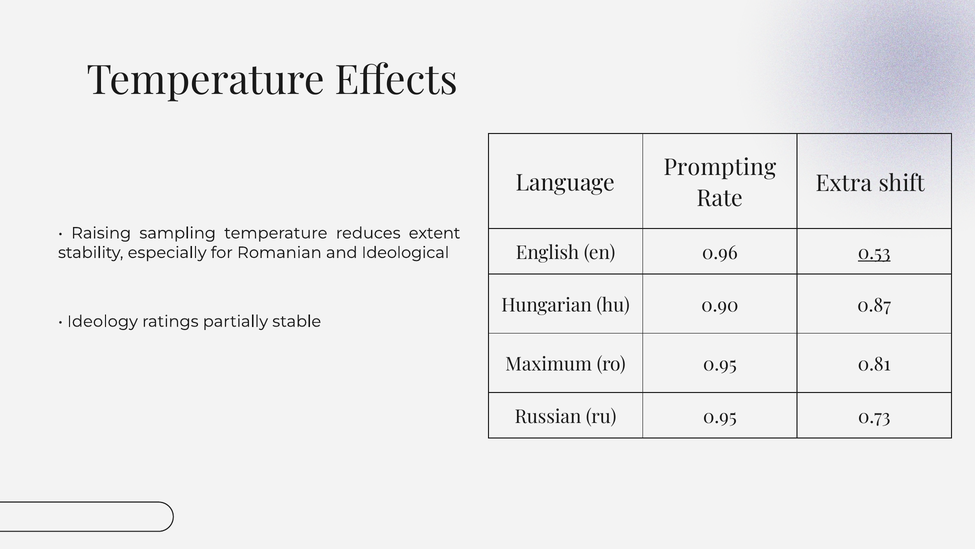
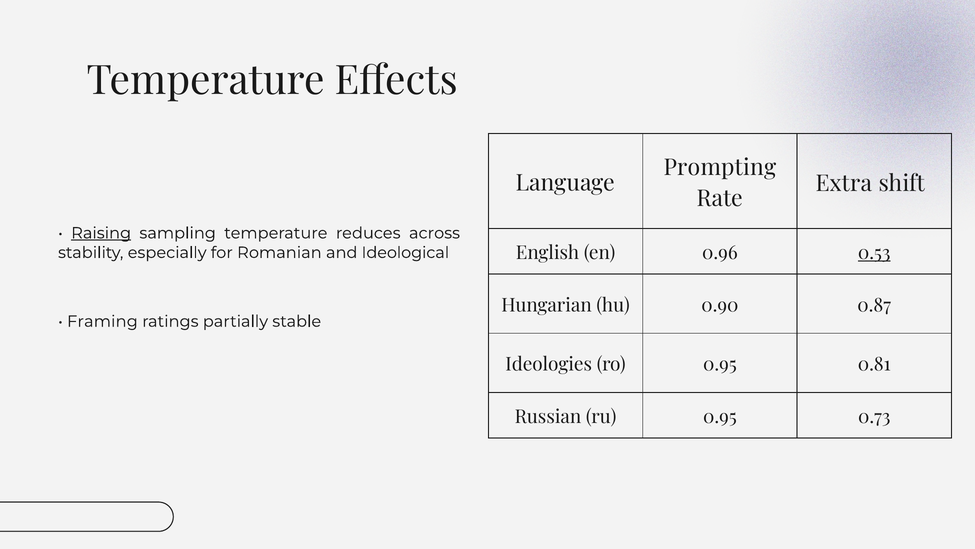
Raising underline: none -> present
extent: extent -> across
Ideology: Ideology -> Framing
Maximum: Maximum -> Ideologies
